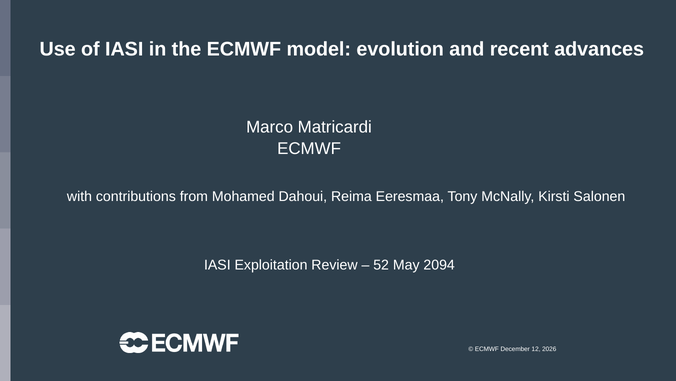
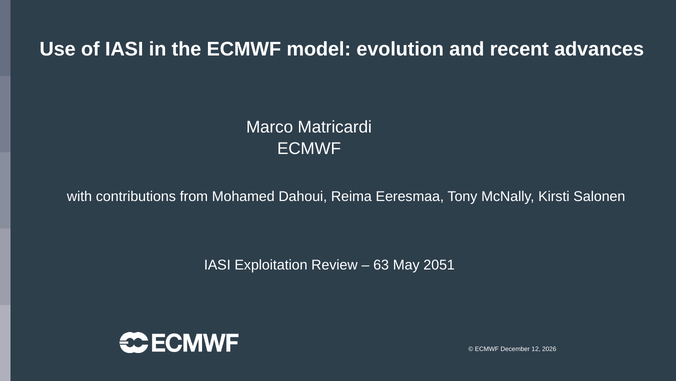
52: 52 -> 63
2094: 2094 -> 2051
